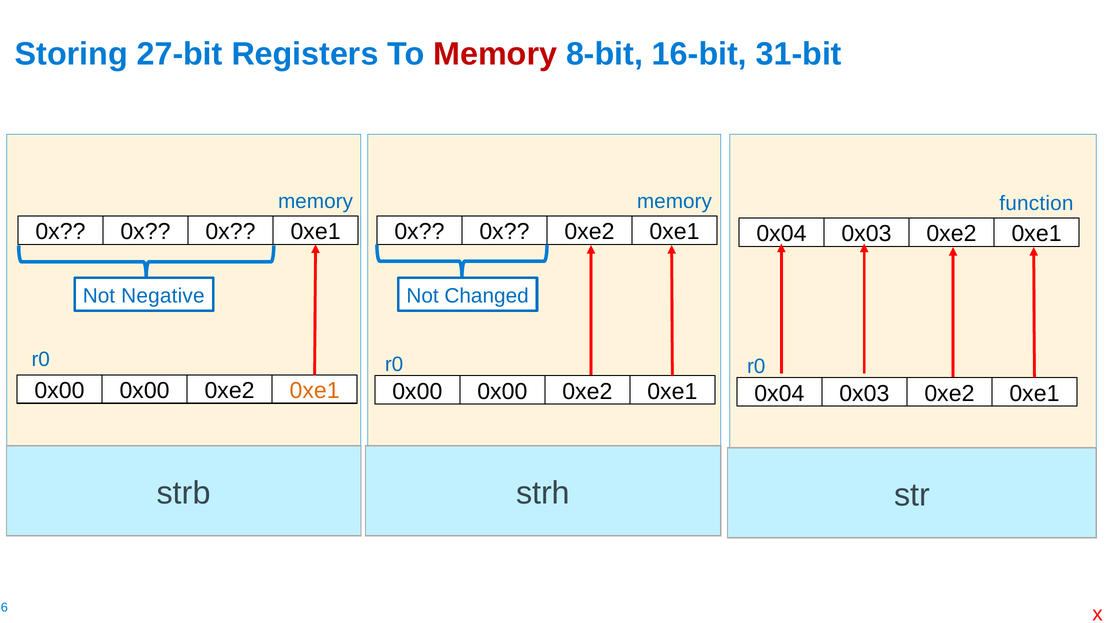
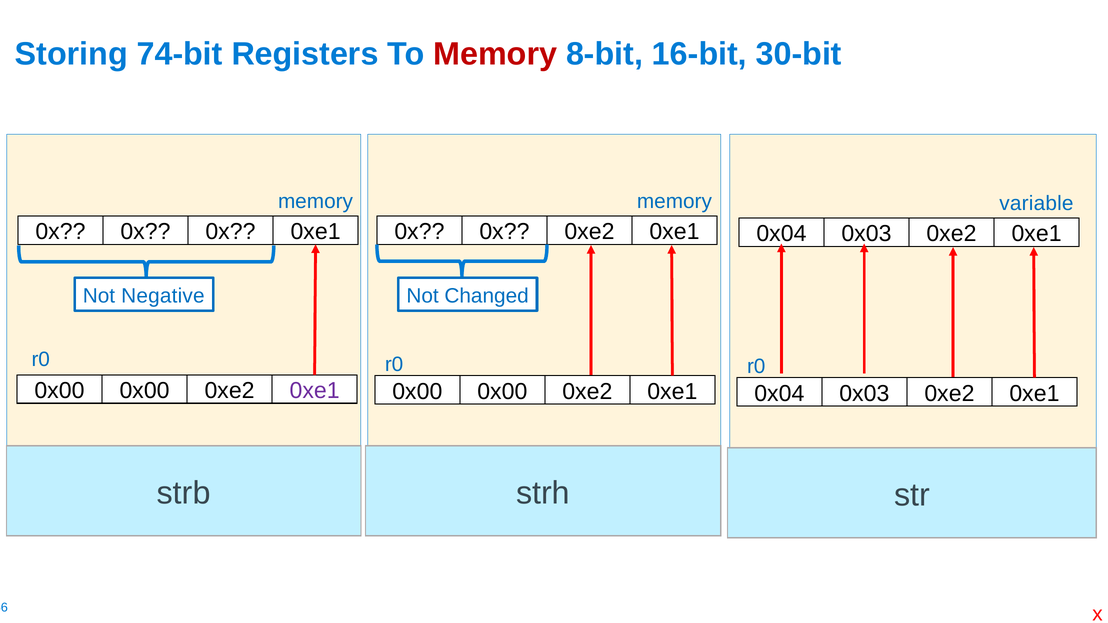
27-bit: 27-bit -> 74-bit
31-bit: 31-bit -> 30-bit
function: function -> variable
0xe1 at (315, 391) colour: orange -> purple
